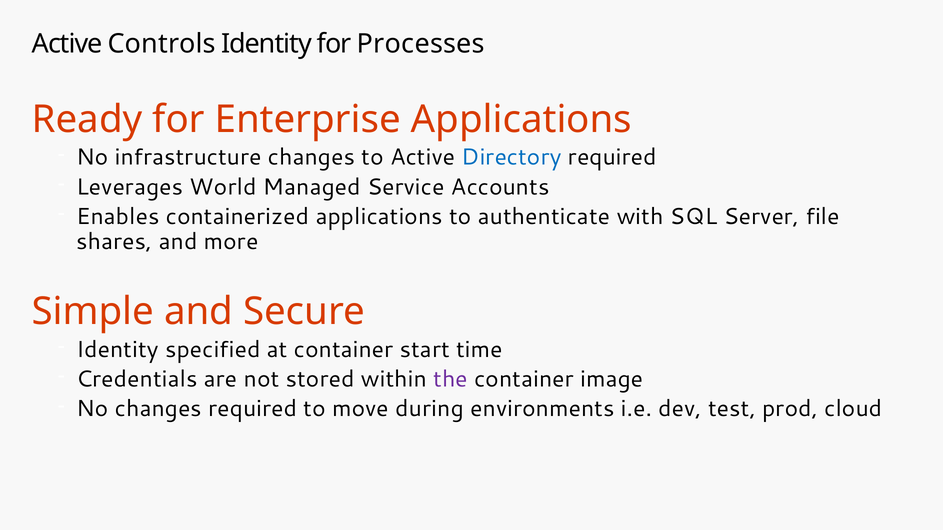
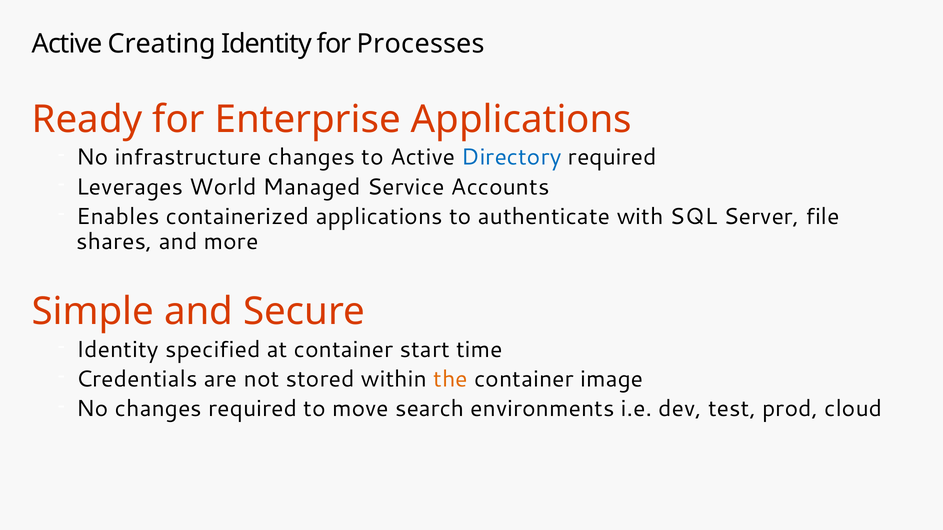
Controls: Controls -> Creating
the colour: purple -> orange
during: during -> search
